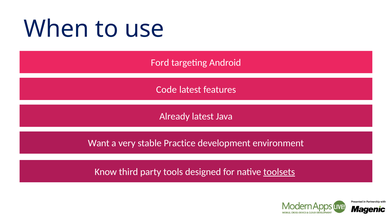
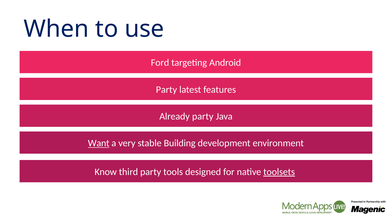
Code at (166, 89): Code -> Party
Already latest: latest -> party
Want underline: none -> present
Practice: Practice -> Building
